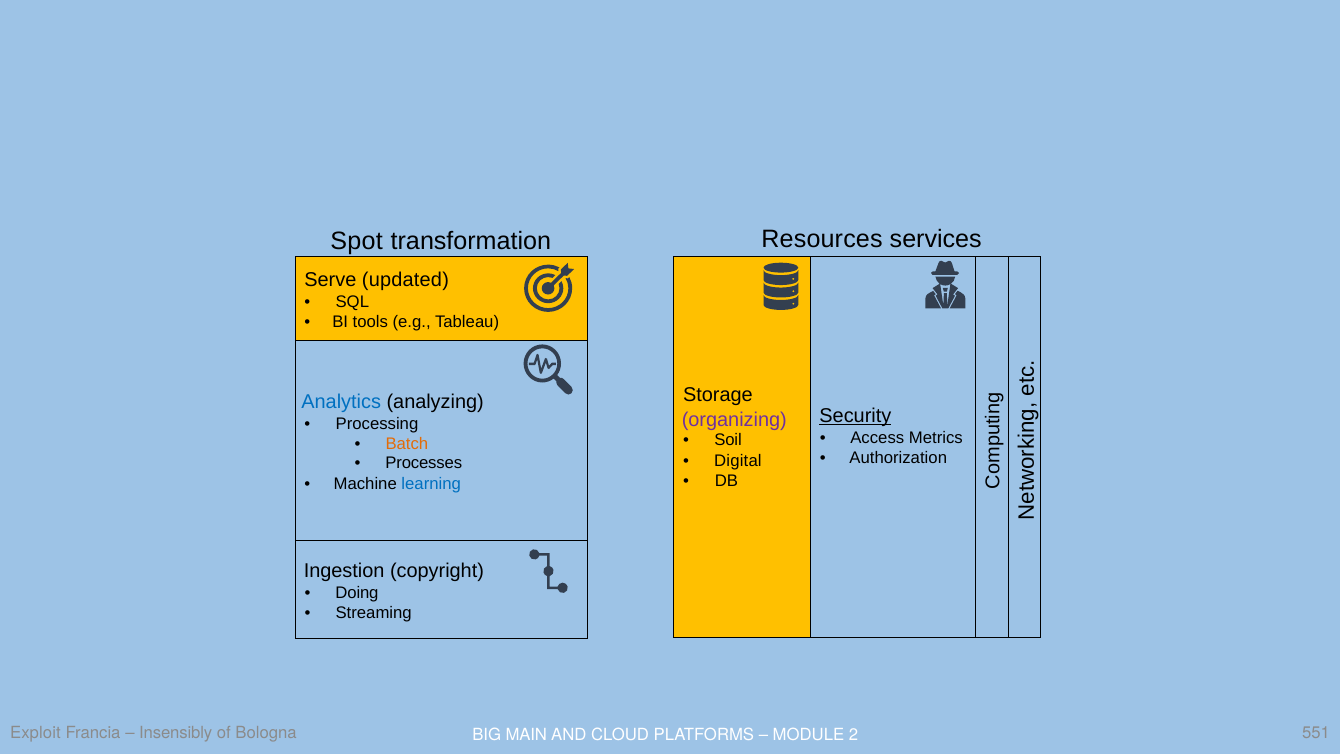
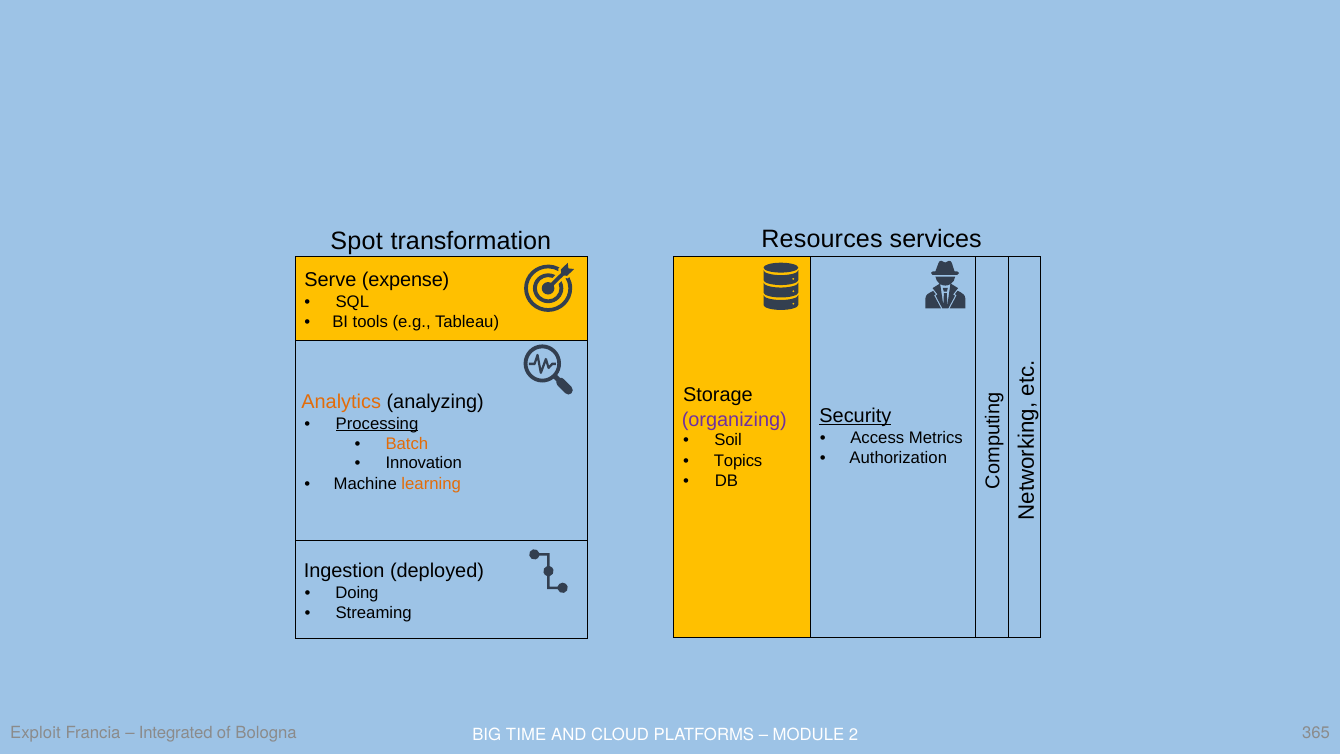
updated: updated -> expense
Analytics colour: blue -> orange
Processing underline: none -> present
Digital: Digital -> Topics
Processes: Processes -> Innovation
learning colour: blue -> orange
copyright: copyright -> deployed
Insensibly: Insensibly -> Integrated
551: 551 -> 365
MAIN: MAIN -> TIME
